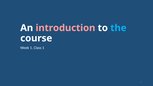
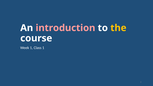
the colour: light blue -> yellow
